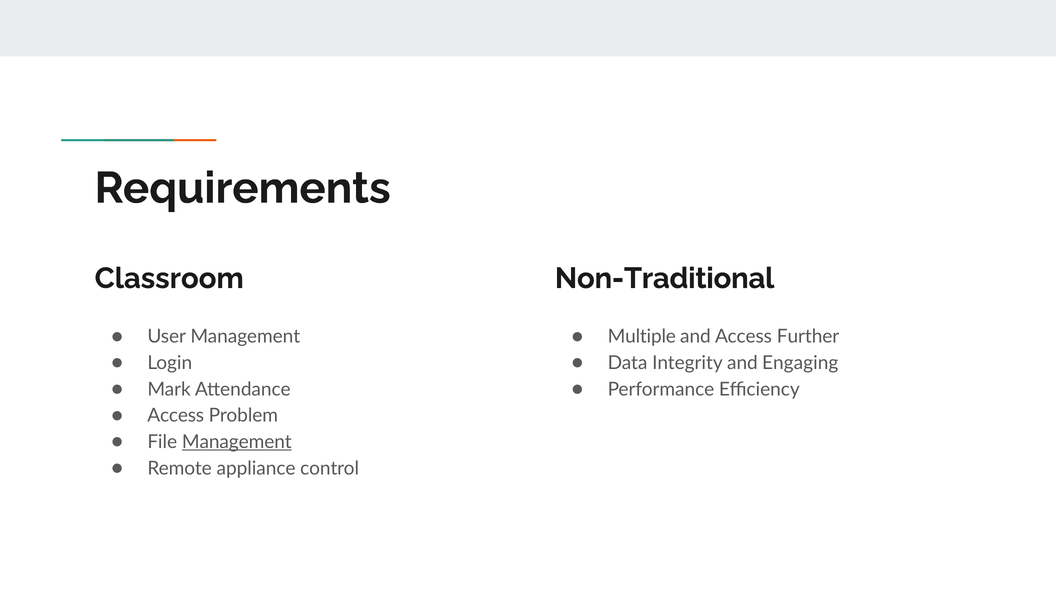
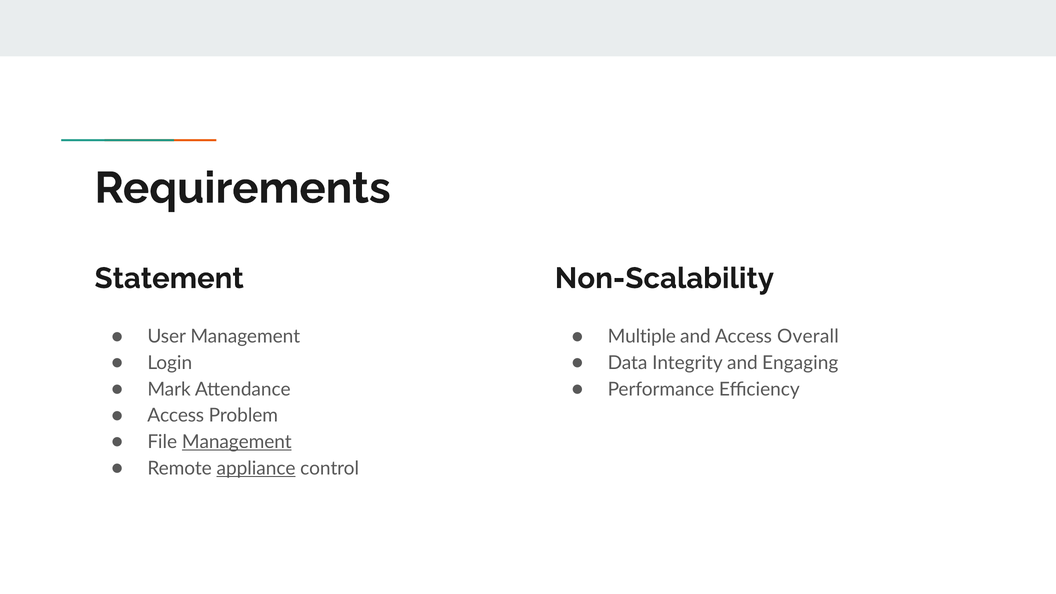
Classroom: Classroom -> Statement
Non-Traditional: Non-Traditional -> Non-Scalability
Further: Further -> Overall
appliance underline: none -> present
